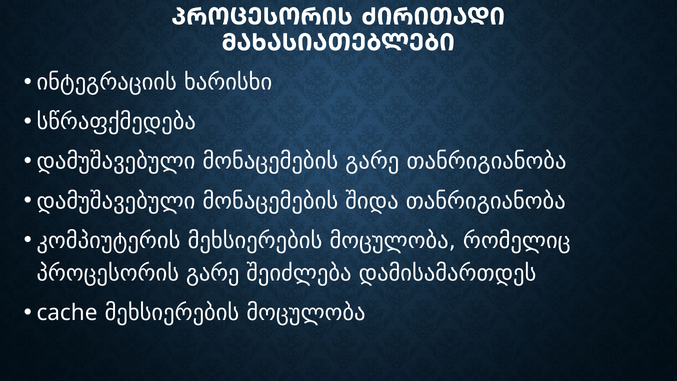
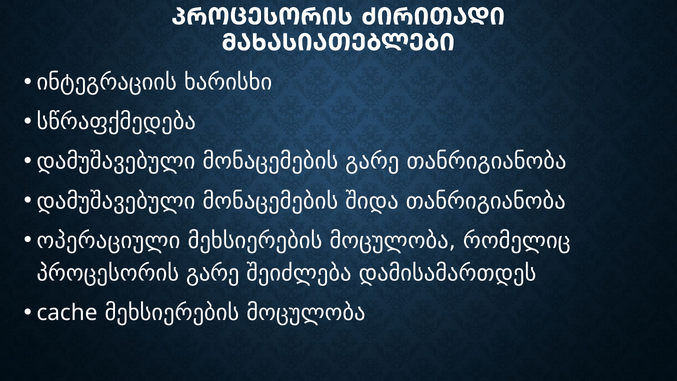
კომპიუტერის: კომპიუტერის -> ოპერაციული
